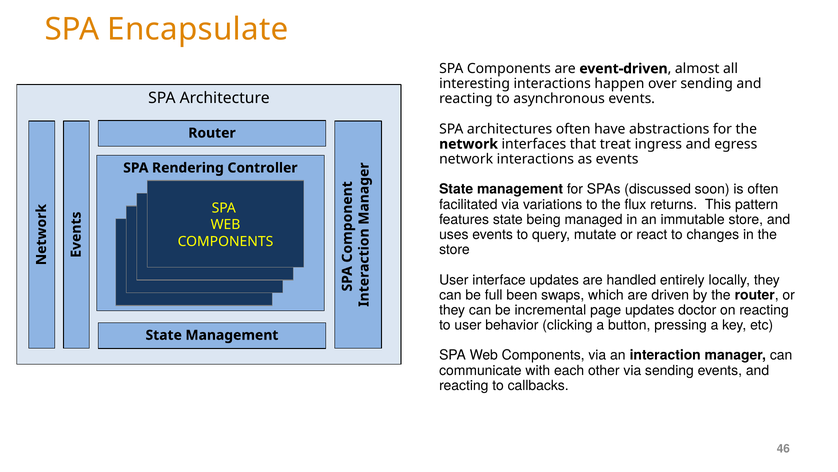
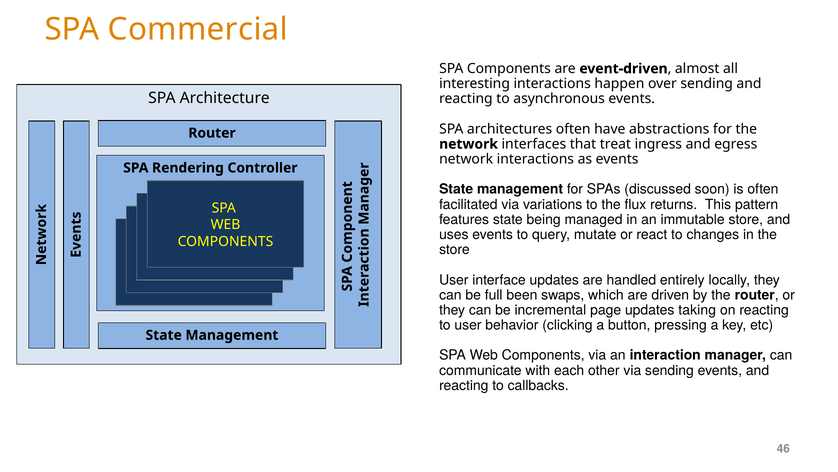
Encapsulate: Encapsulate -> Commercial
doctor: doctor -> taking
